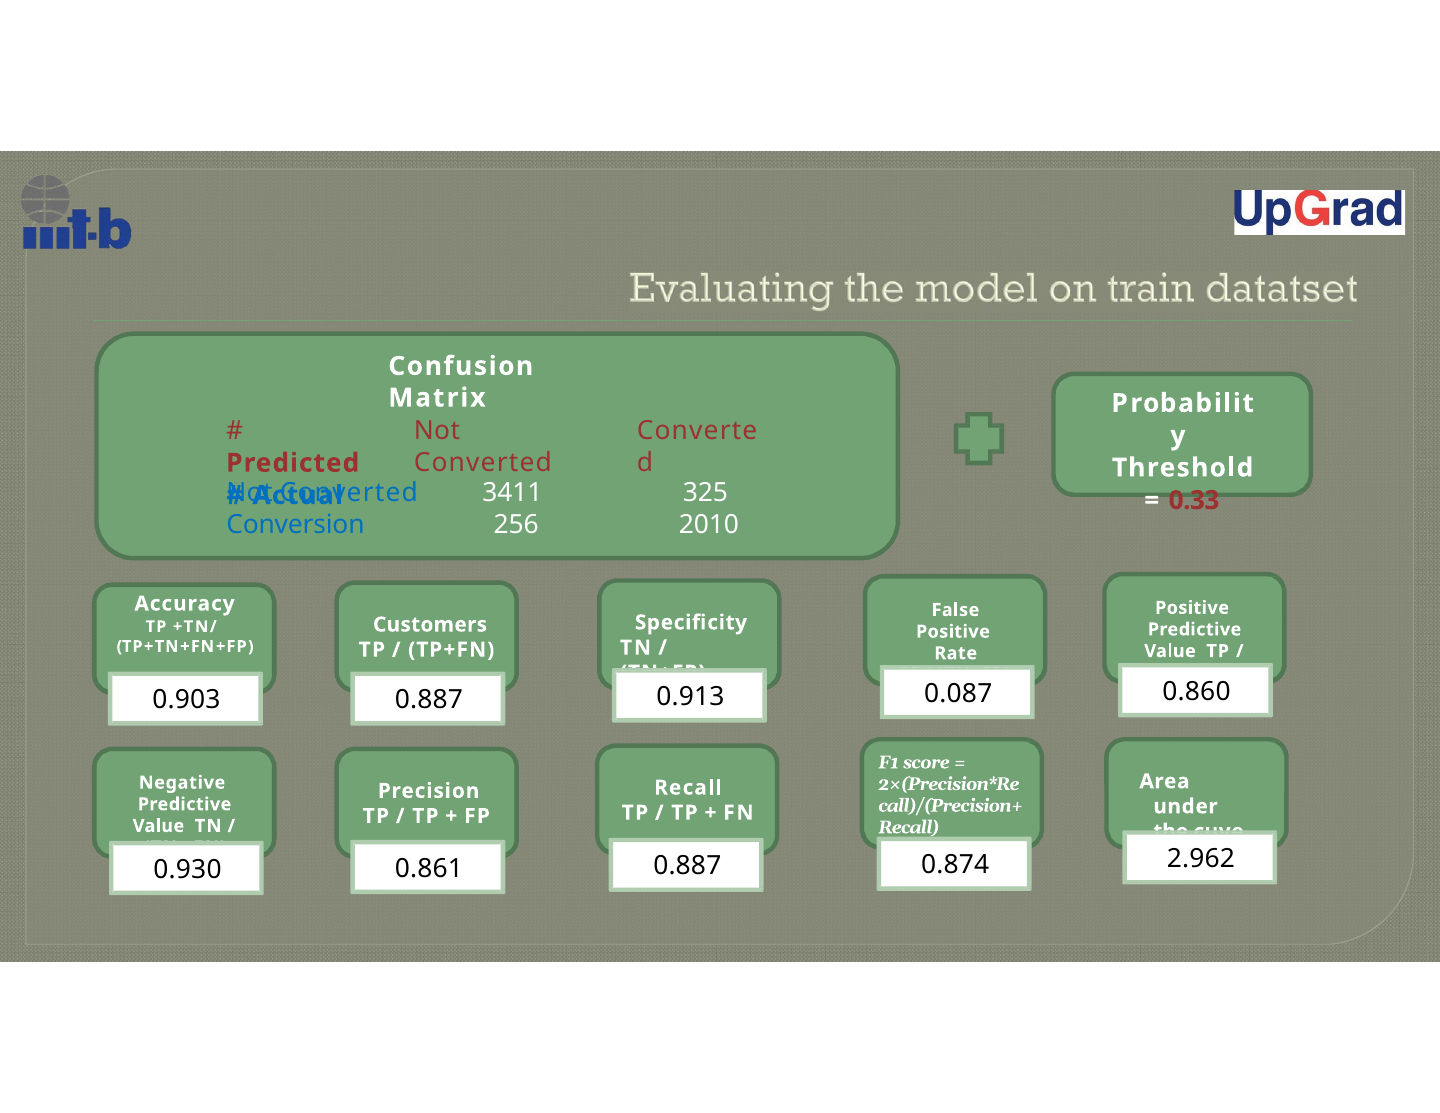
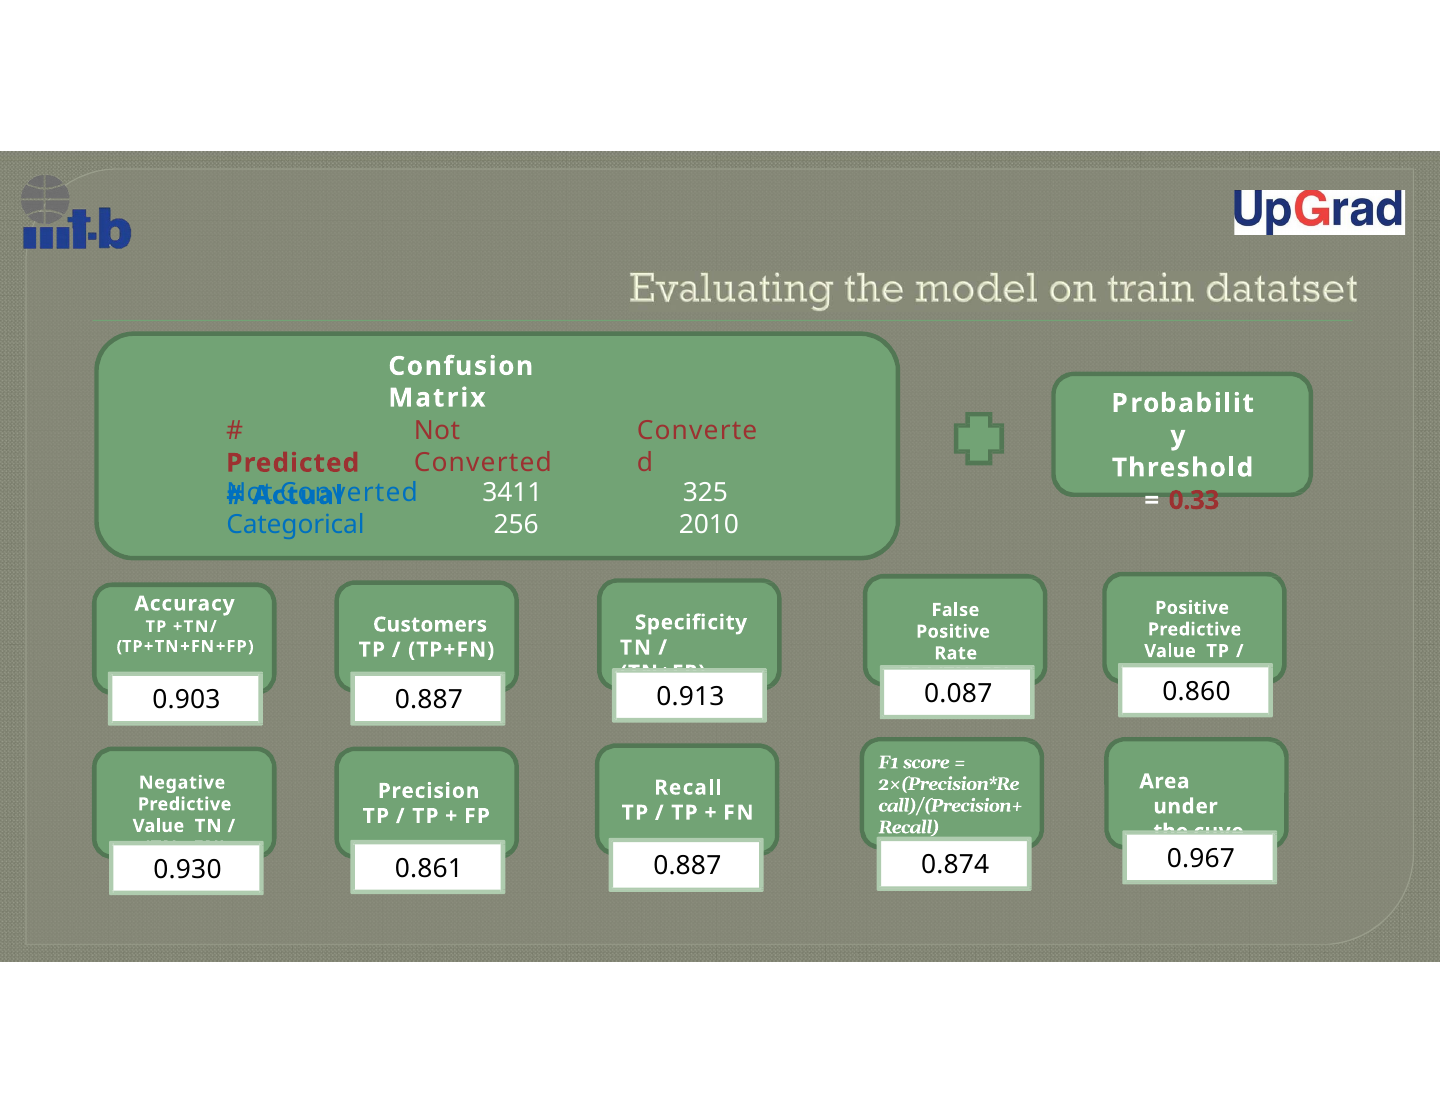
Conversion: Conversion -> Categorical
2.962: 2.962 -> 0.967
